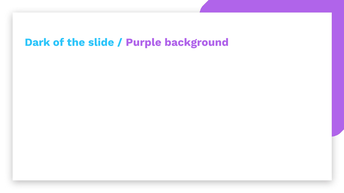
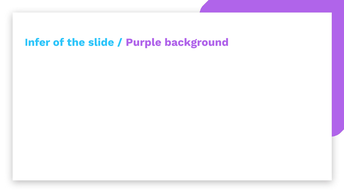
Dark: Dark -> Infer
